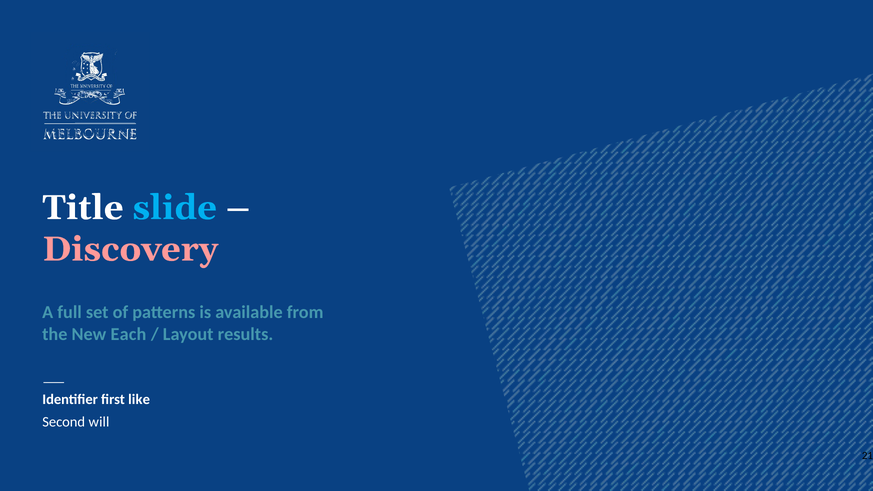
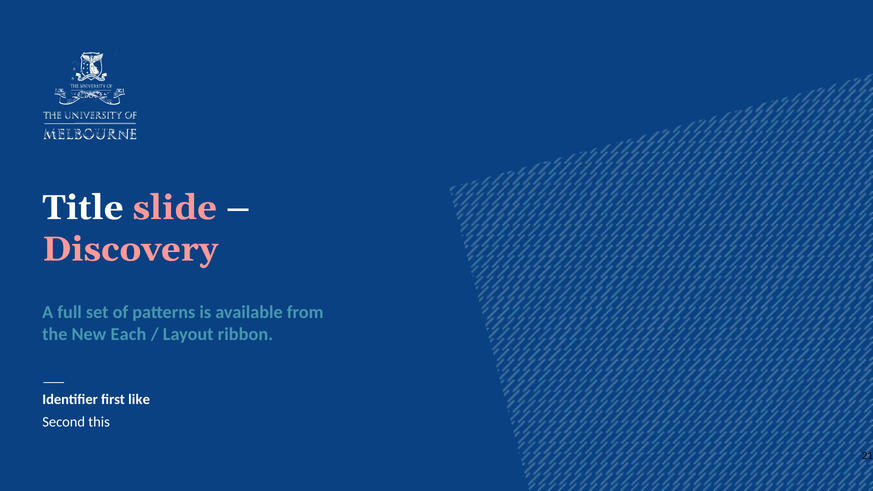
slide colour: light blue -> pink
results: results -> ribbon
will: will -> this
